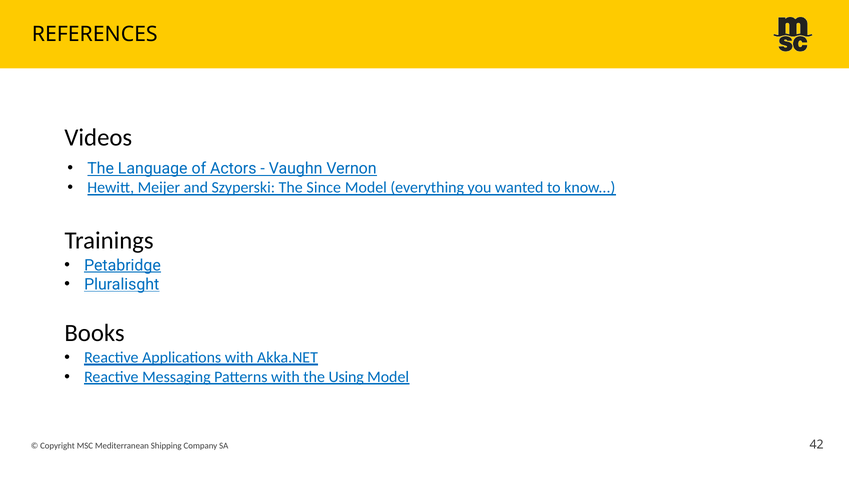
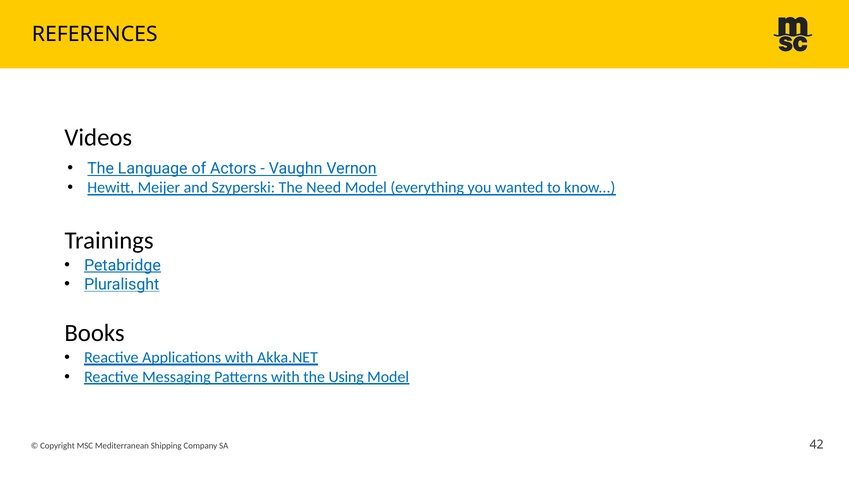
Since: Since -> Need
